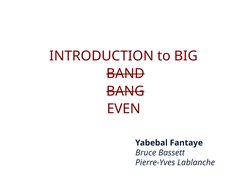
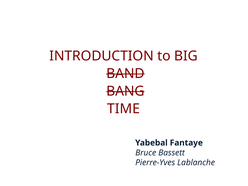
EVEN: EVEN -> TIME
